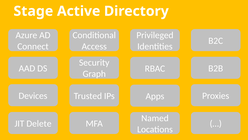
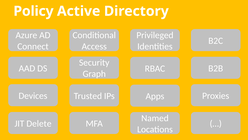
Stage: Stage -> Policy
